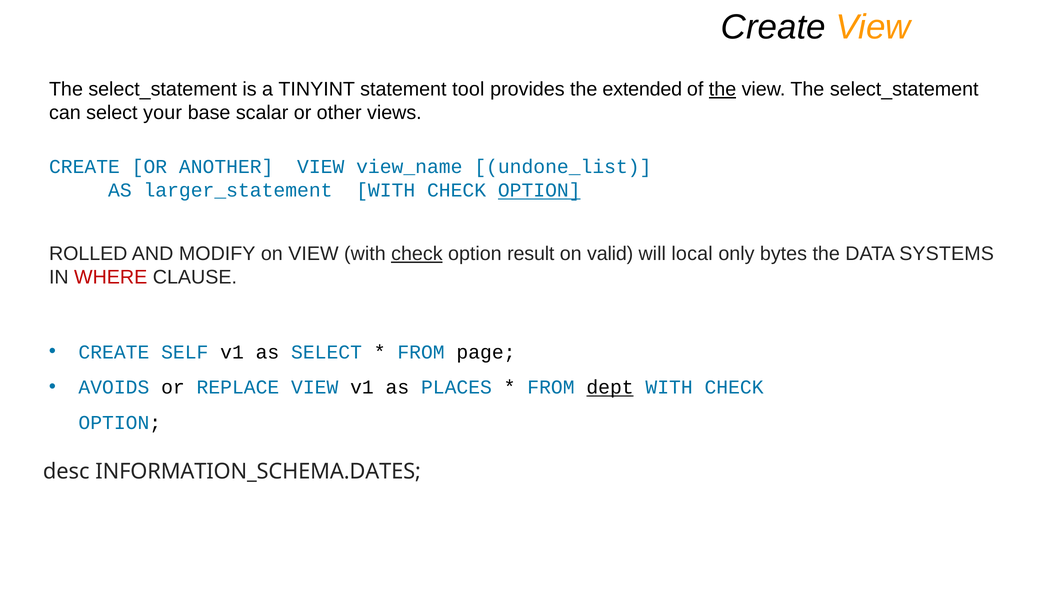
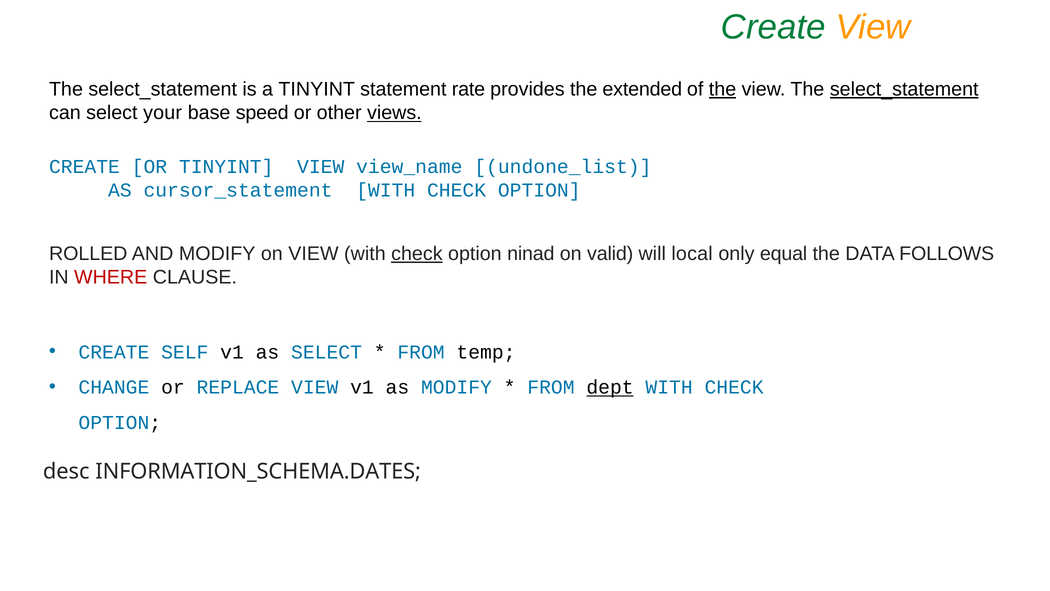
Create at (773, 27) colour: black -> green
tool: tool -> rate
select_statement at (904, 89) underline: none -> present
scalar: scalar -> speed
views underline: none -> present
OR ANOTHER: ANOTHER -> TINYINT
larger_statement: larger_statement -> cursor_statement
OPTION at (539, 190) underline: present -> none
result: result -> ninad
bytes: bytes -> equal
SYSTEMS: SYSTEMS -> FOLLOWS
page: page -> temp
AVOIDS: AVOIDS -> CHANGE
as PLACES: PLACES -> MODIFY
